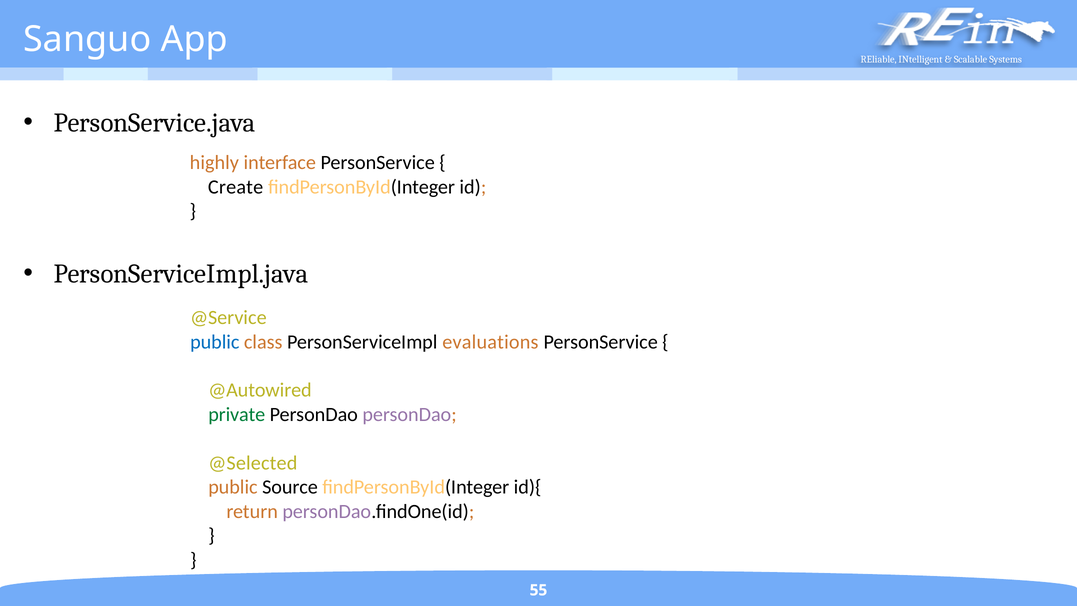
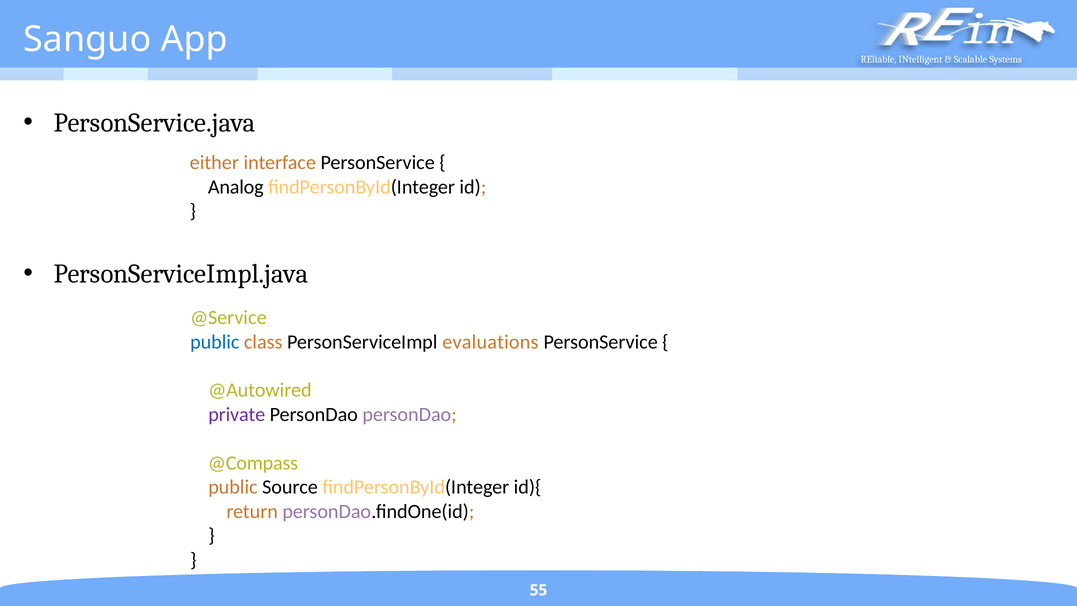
highly: highly -> either
Create: Create -> Analog
private colour: green -> purple
@Selected: @Selected -> @Compass
